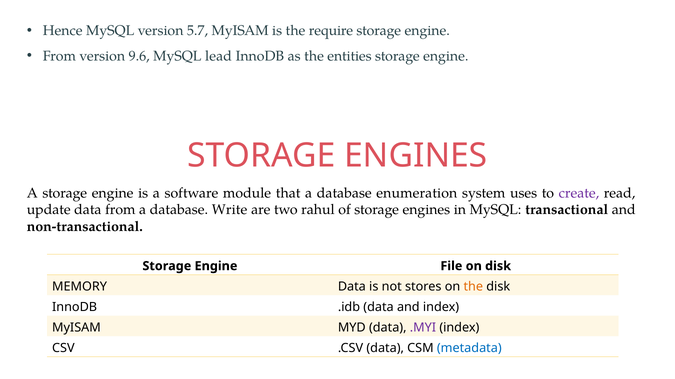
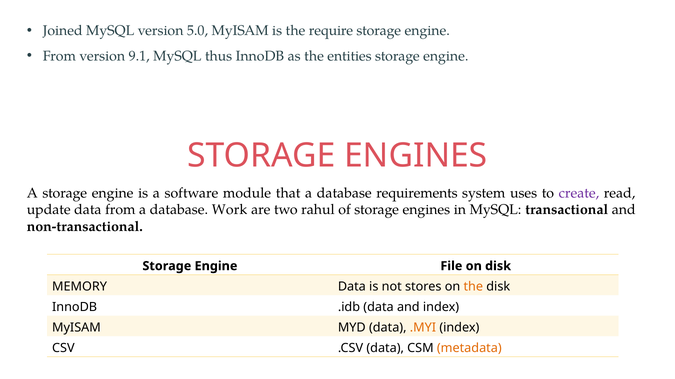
Hence: Hence -> Joined
5.7: 5.7 -> 5.0
9.6: 9.6 -> 9.1
lead: lead -> thus
enumeration: enumeration -> requirements
Write: Write -> Work
.MYI colour: purple -> orange
metadata colour: blue -> orange
